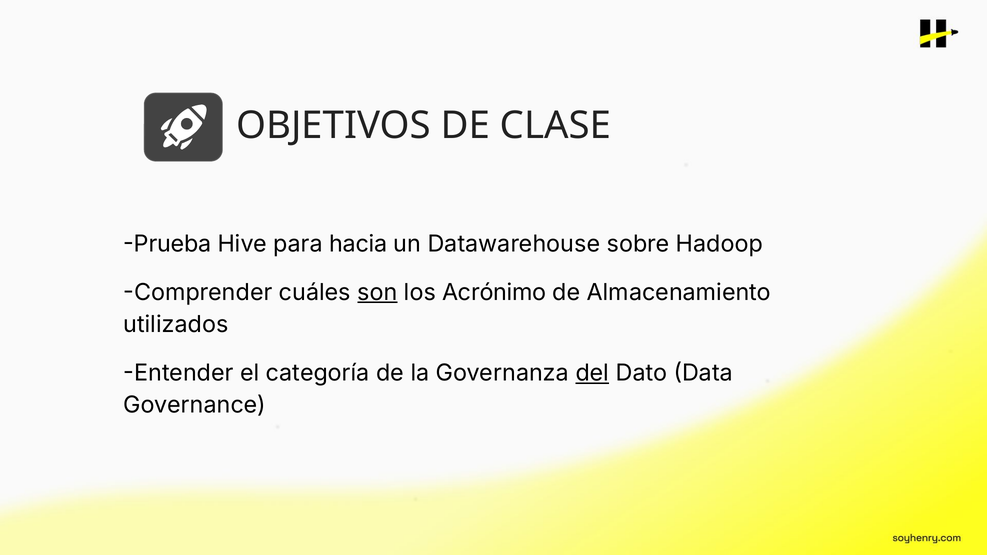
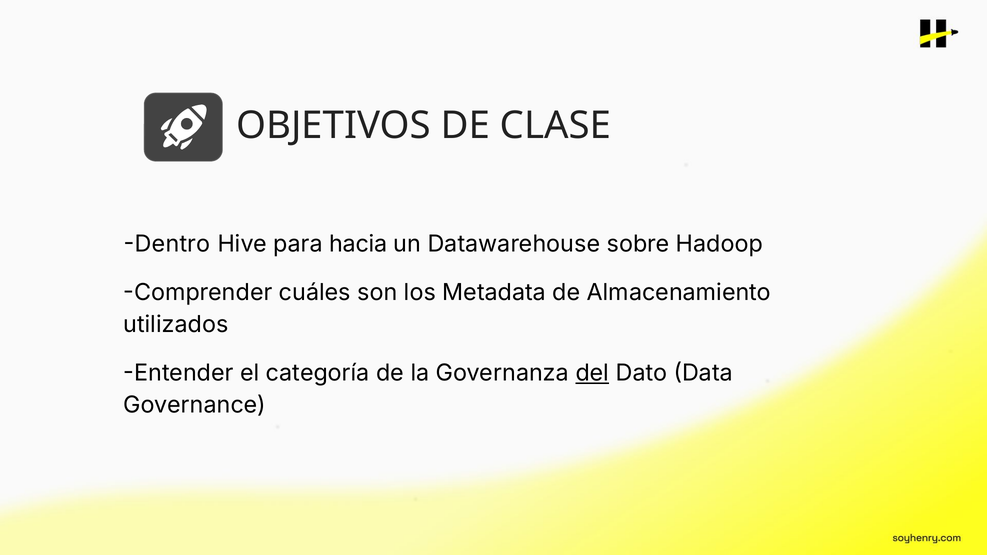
Prueba: Prueba -> Dentro
son underline: present -> none
Acrónimo: Acrónimo -> Metadata
